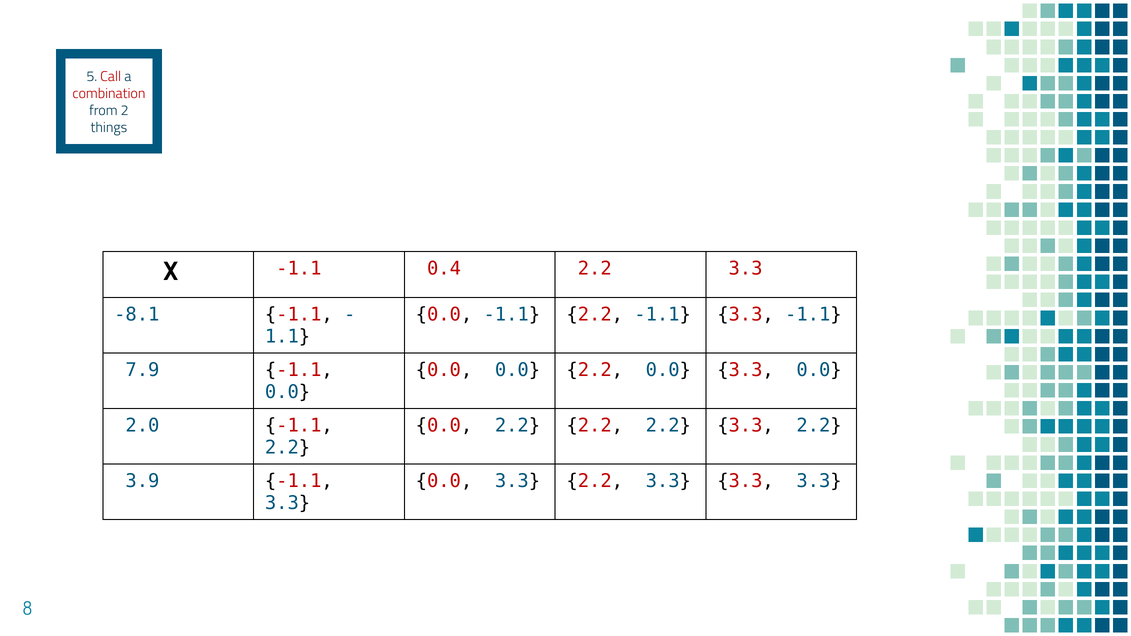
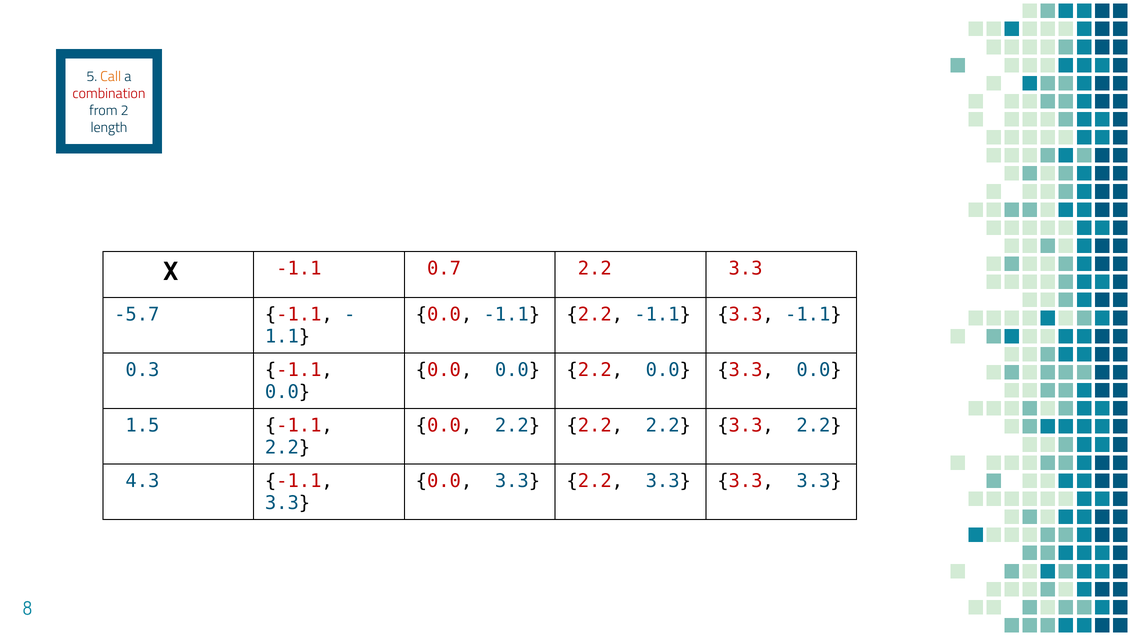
Call colour: red -> orange
things: things -> length
0.4: 0.4 -> 0.7
-8.1: -8.1 -> -5.7
7.9: 7.9 -> 0.3
2.0: 2.0 -> 1.5
3.9: 3.9 -> 4.3
